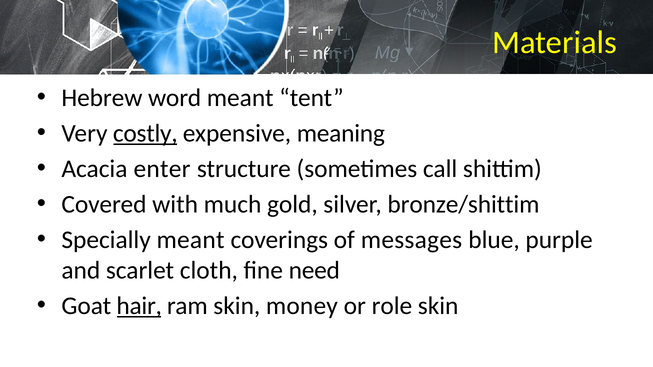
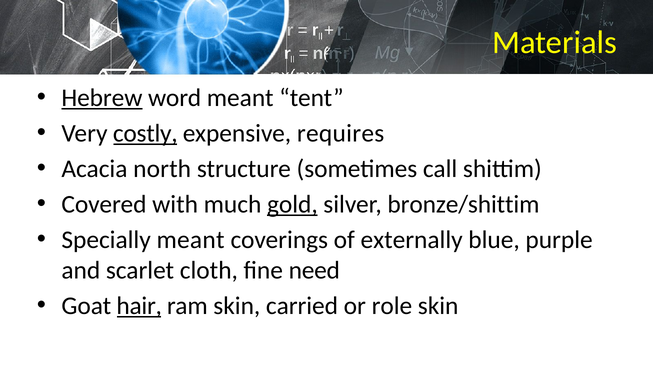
Hebrew underline: none -> present
meaning: meaning -> requires
enter: enter -> north
gold underline: none -> present
messages: messages -> externally
money: money -> carried
